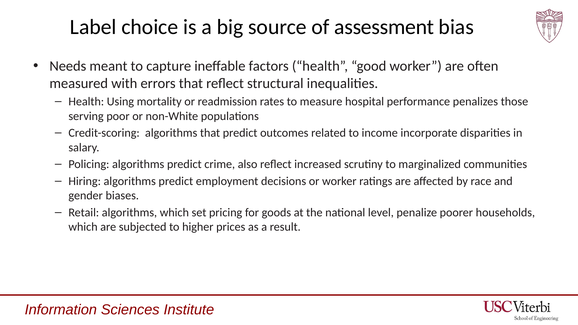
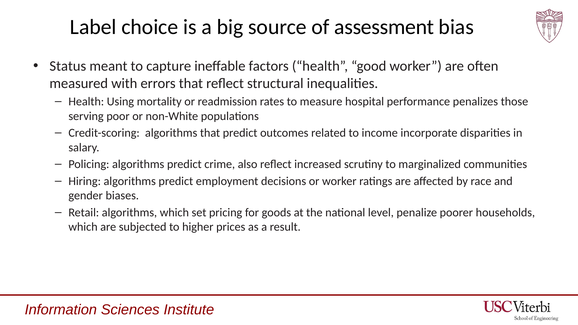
Needs: Needs -> Status
